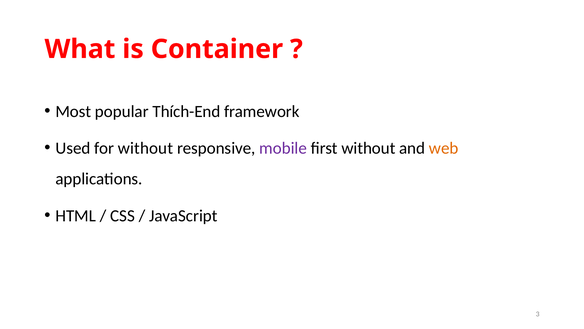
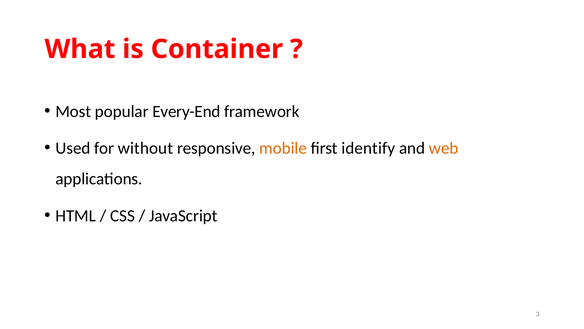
Thích-End: Thích-End -> Every-End
mobile colour: purple -> orange
first without: without -> identify
